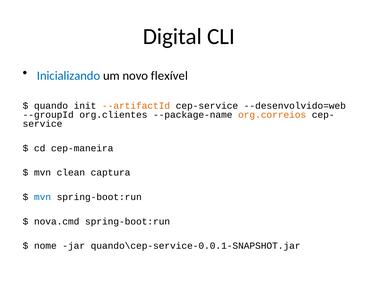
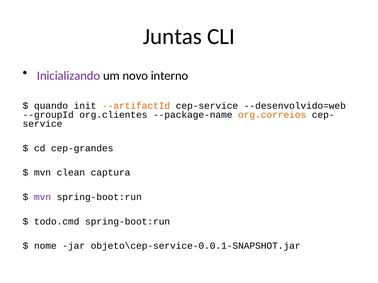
Digital: Digital -> Juntas
Inicializando colour: blue -> purple
flexível: flexível -> interno
cep-maneira: cep-maneira -> cep-grandes
mvn at (43, 197) colour: blue -> purple
nova.cmd: nova.cmd -> todo.cmd
quando\cep-service-0.0.1-SNAPSHOT.jar: quando\cep-service-0.0.1-SNAPSHOT.jar -> objeto\cep-service-0.0.1-SNAPSHOT.jar
